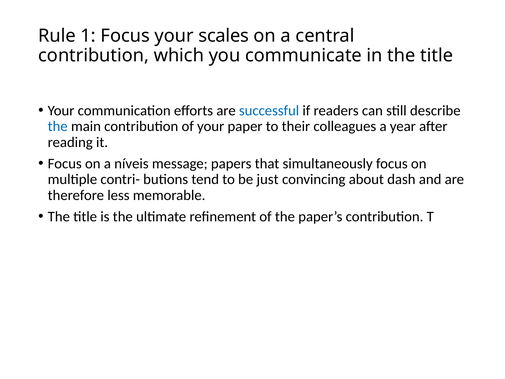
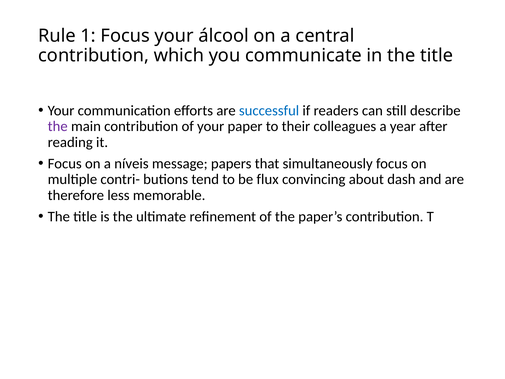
scales: scales -> álcool
the at (58, 126) colour: blue -> purple
just: just -> flux
